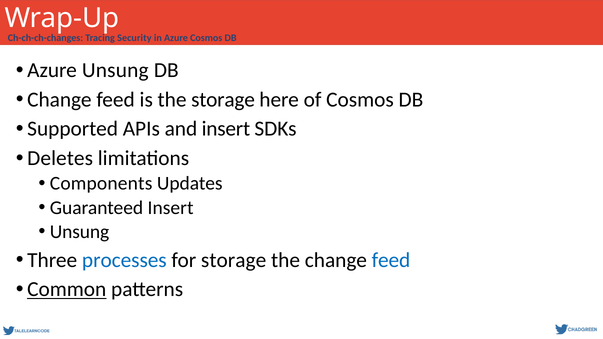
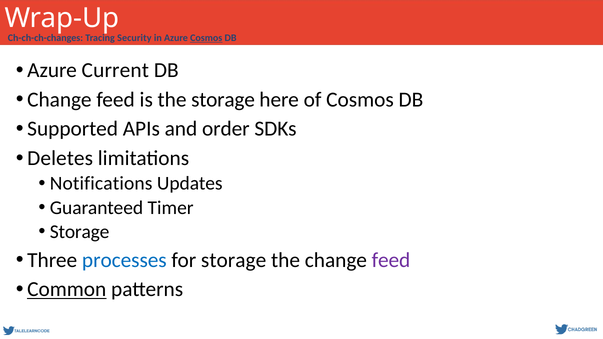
Cosmos at (206, 38) underline: none -> present
Azure Unsung: Unsung -> Current
and insert: insert -> order
Components: Components -> Notifications
Guaranteed Insert: Insert -> Timer
Unsung at (80, 232): Unsung -> Storage
feed at (391, 260) colour: blue -> purple
